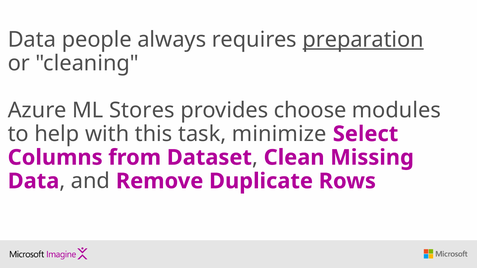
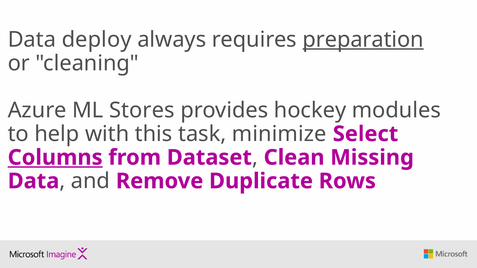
people: people -> deploy
choose: choose -> hockey
Columns underline: none -> present
